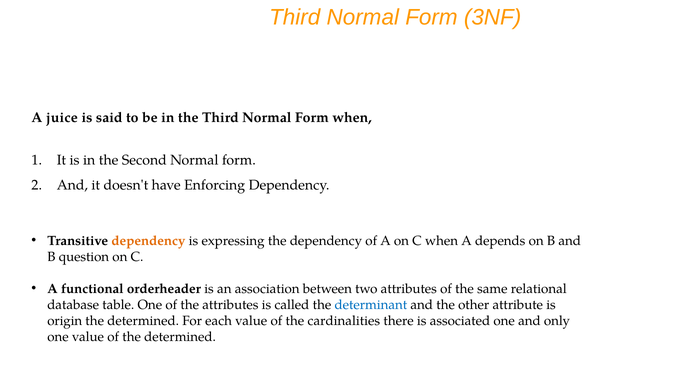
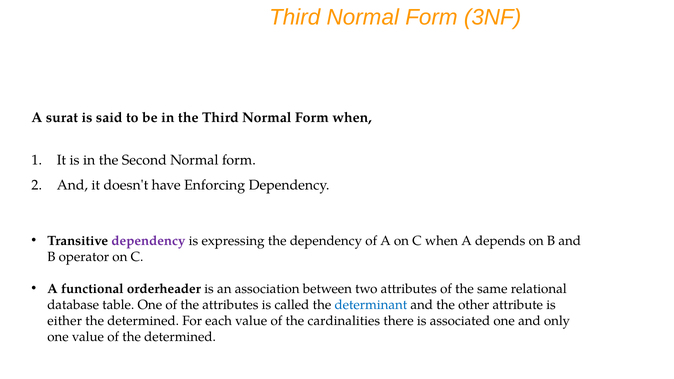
juice: juice -> surat
dependency at (148, 241) colour: orange -> purple
question: question -> operator
origin: origin -> either
